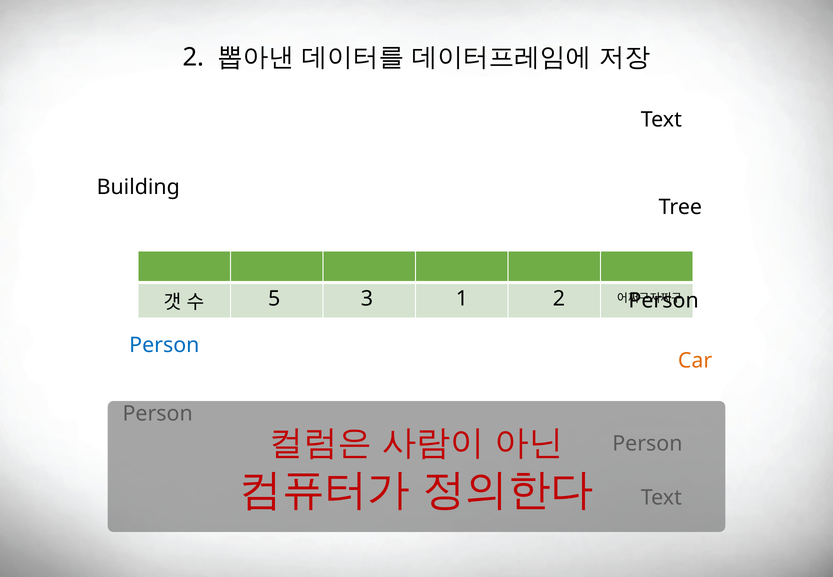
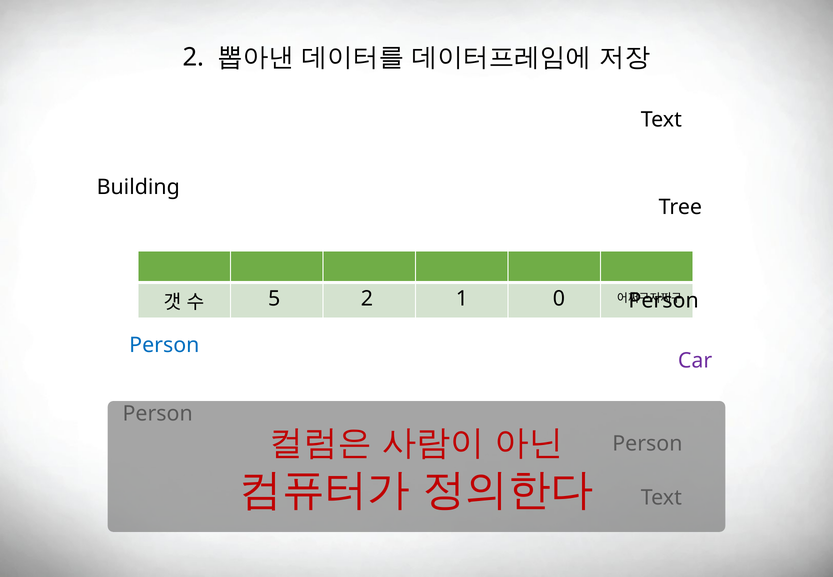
5 3: 3 -> 2
1 2: 2 -> 0
Car colour: orange -> purple
